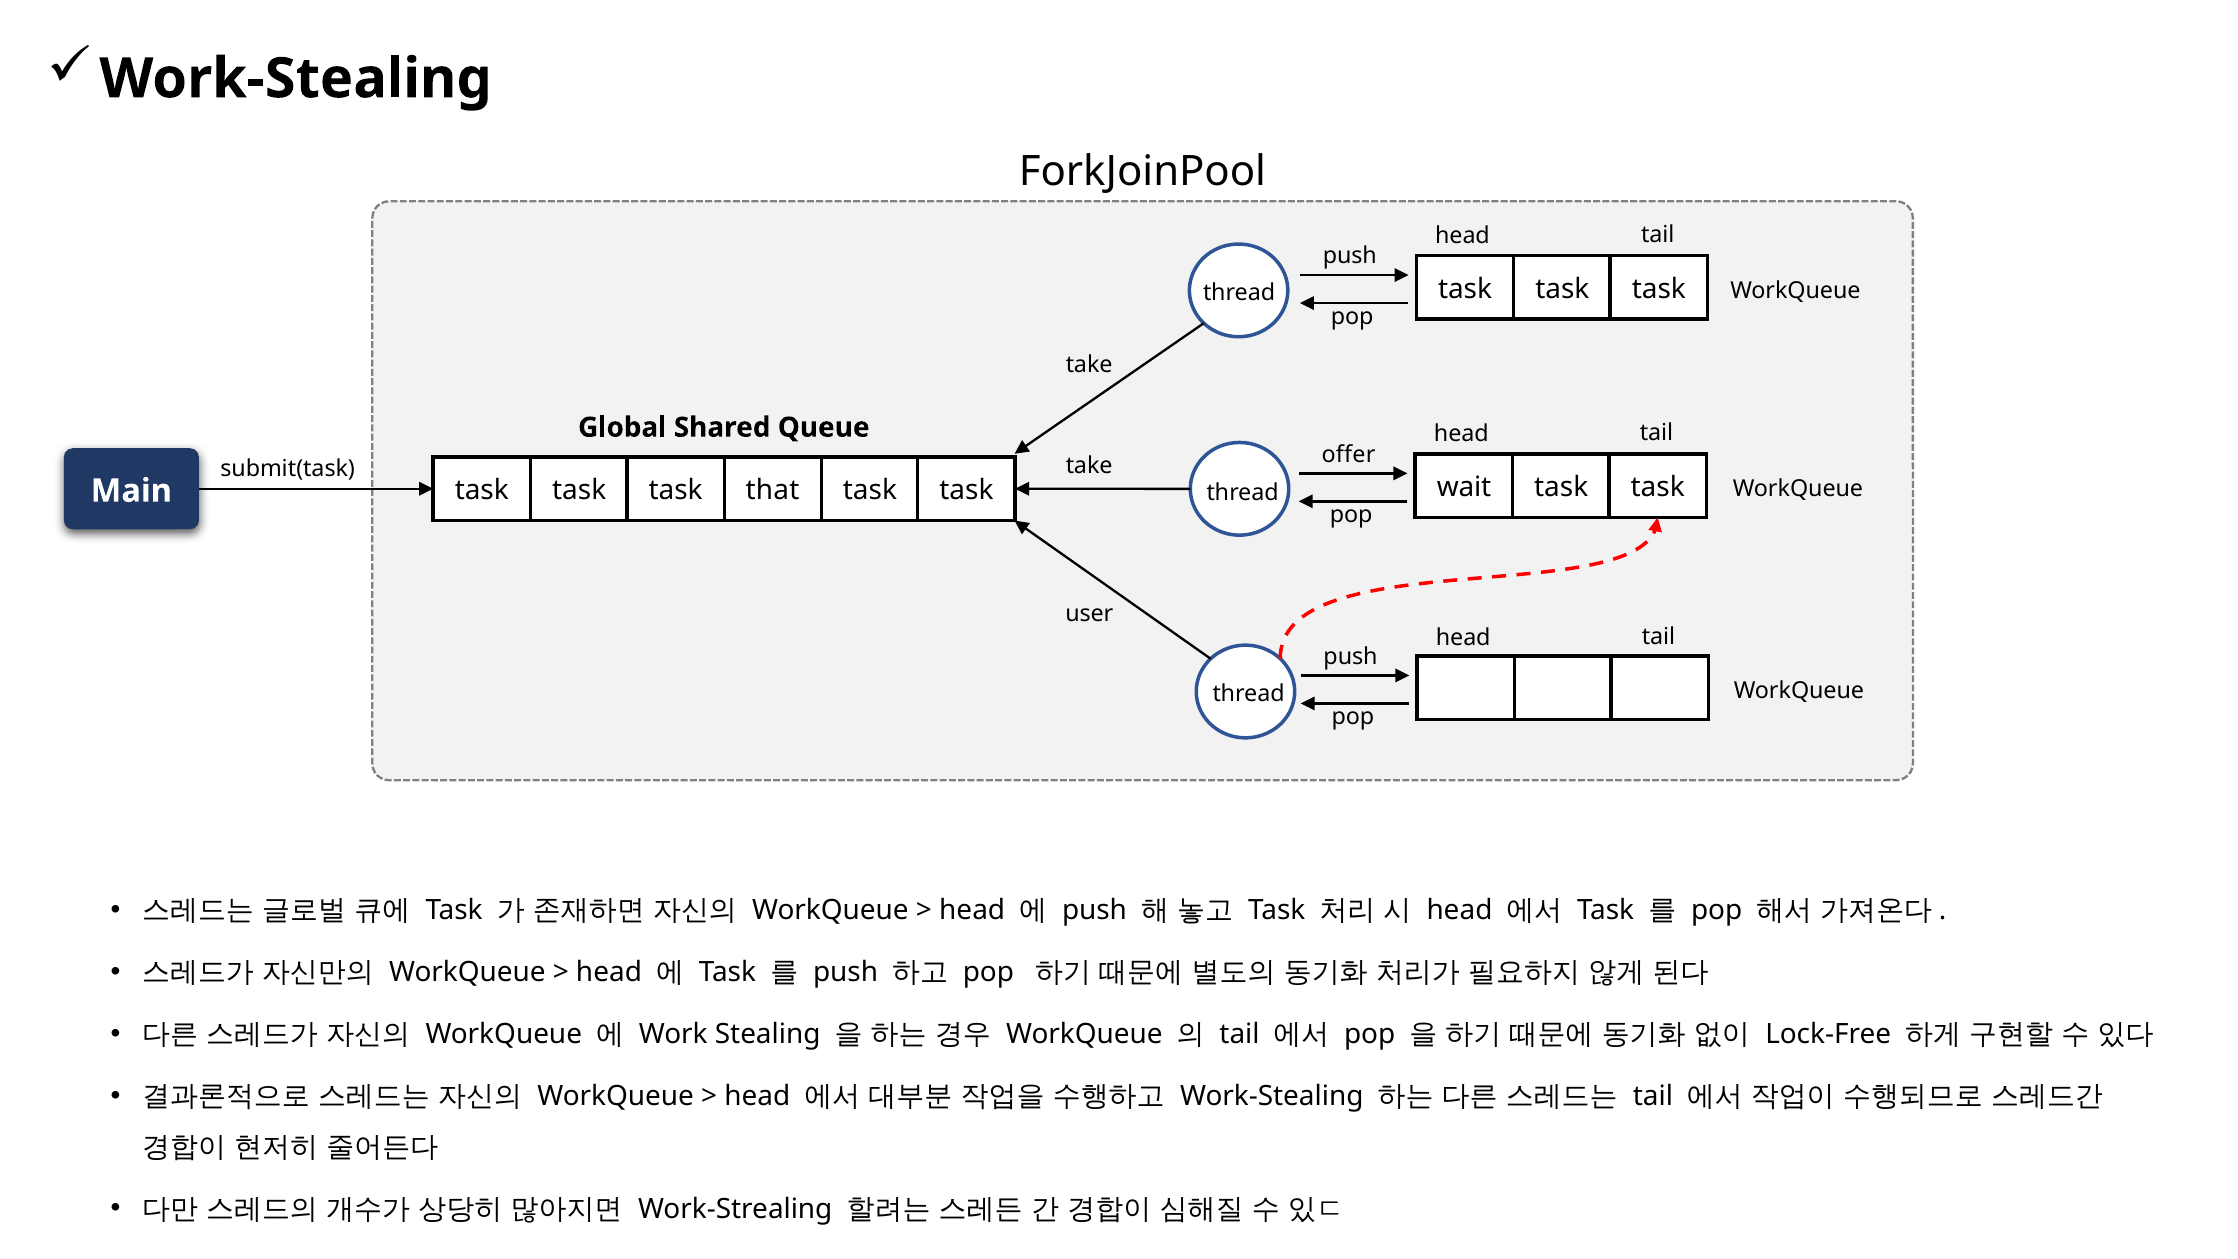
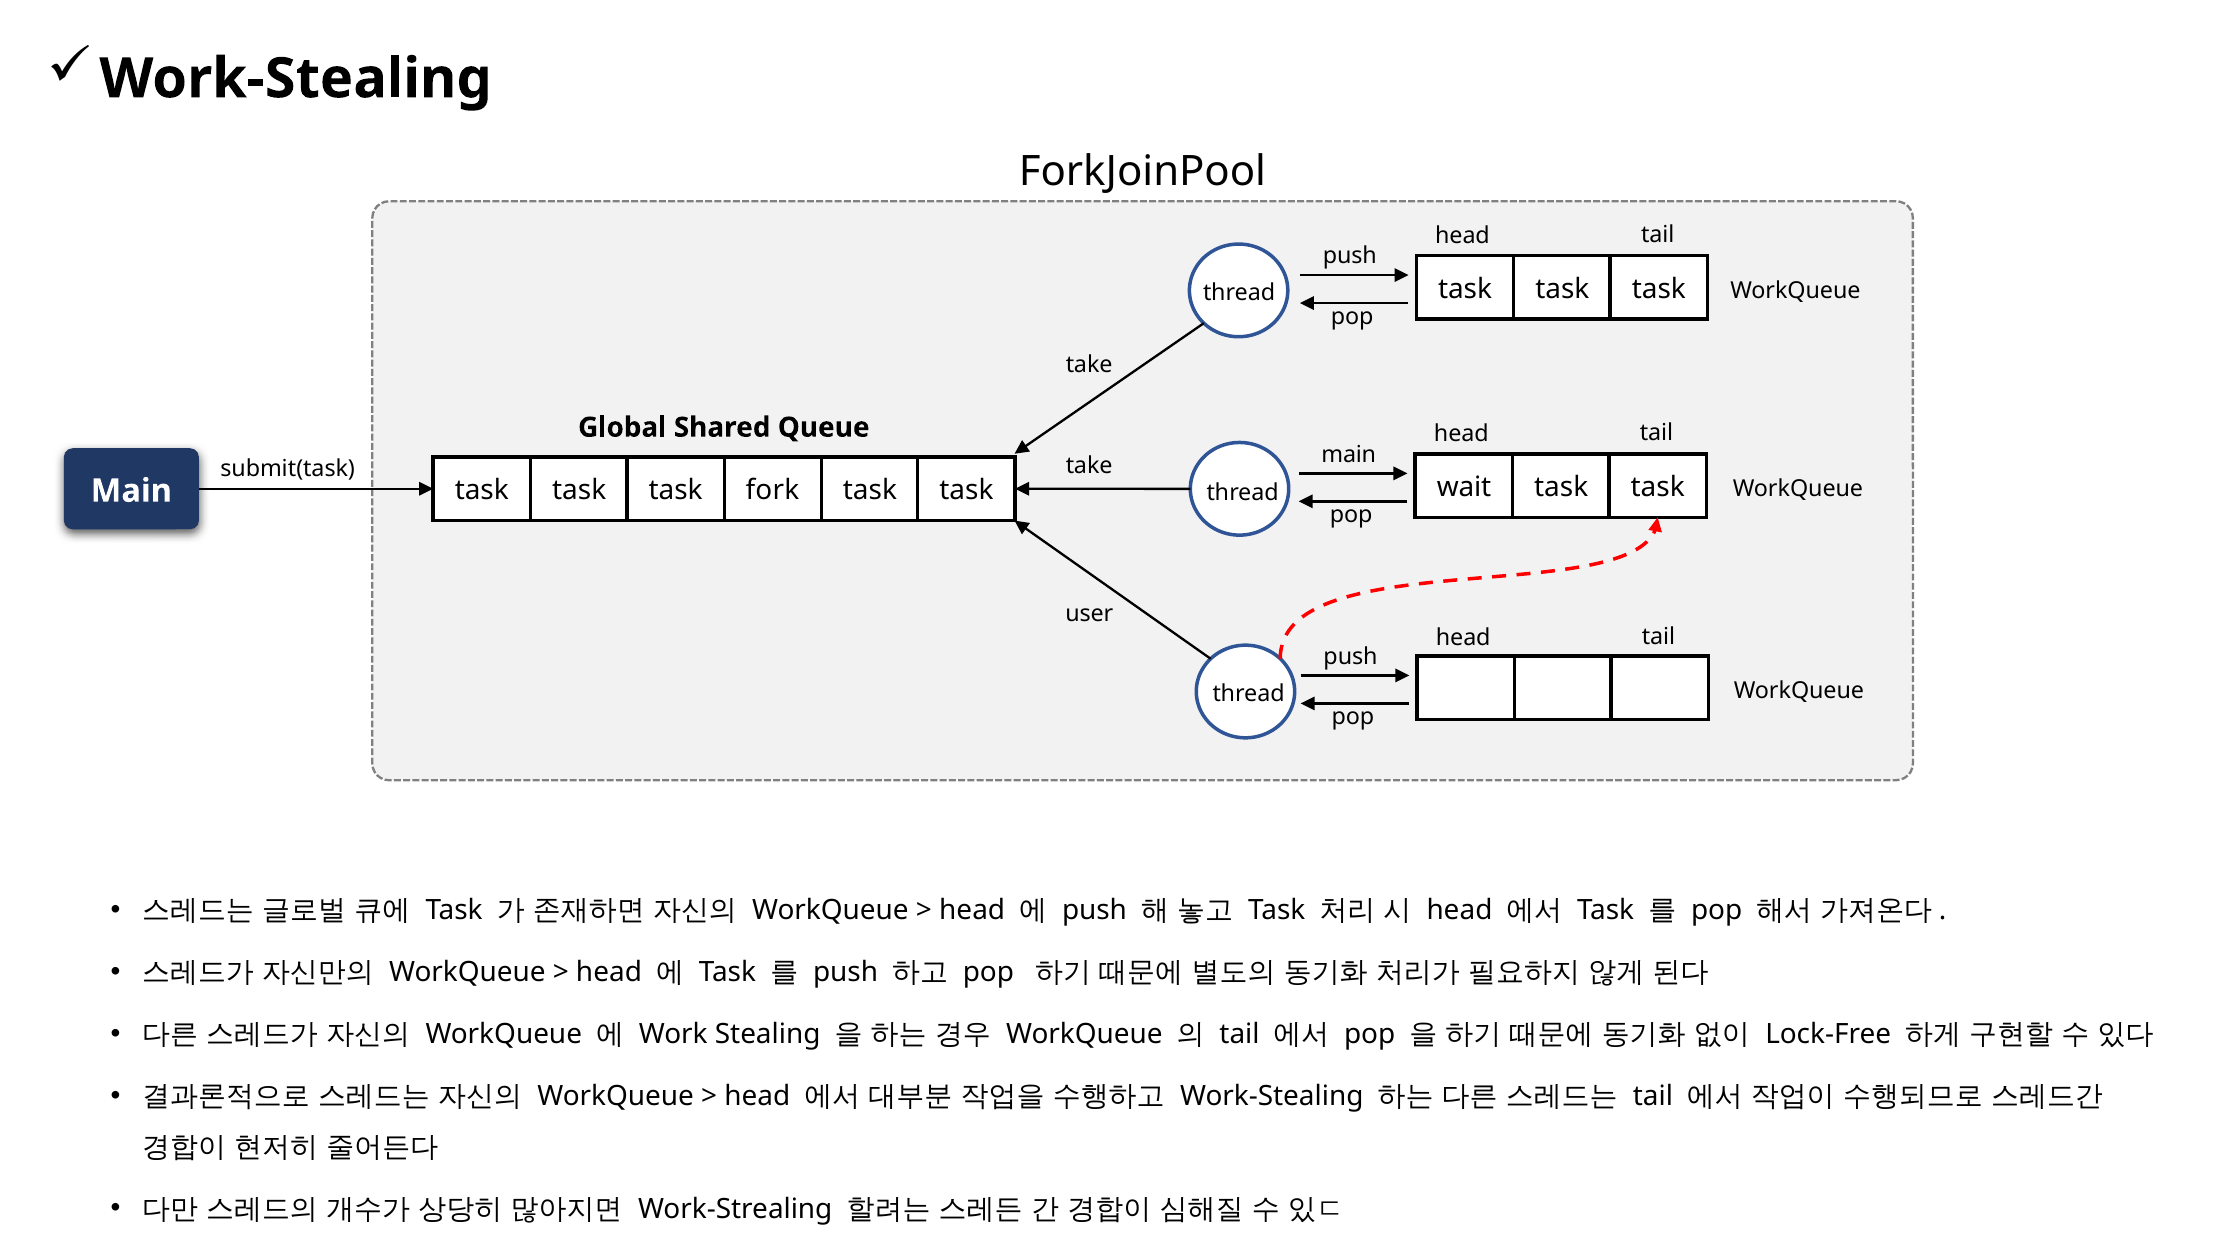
offer at (1349, 454): offer -> main
that: that -> fork
